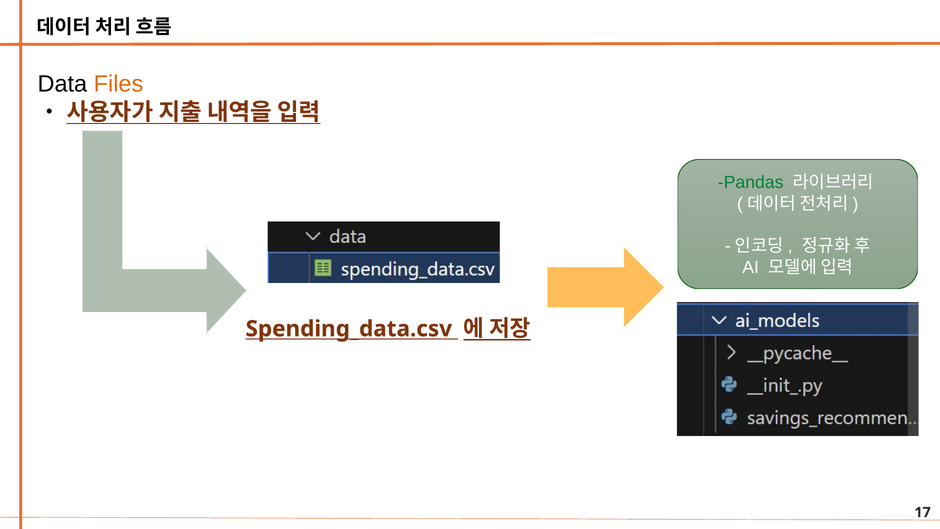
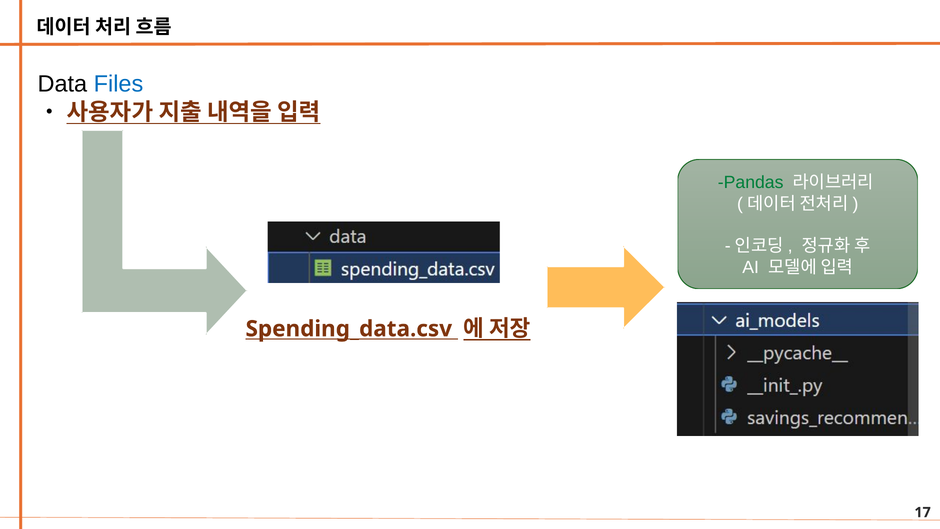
Files colour: orange -> blue
